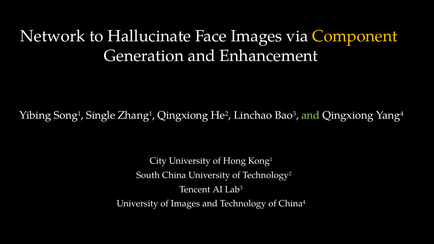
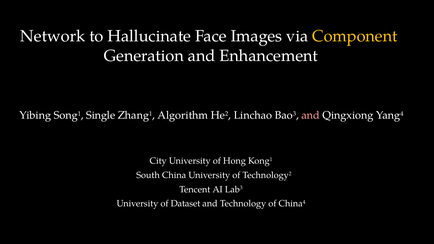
Zhang1 Qingxiong: Qingxiong -> Algorithm
and at (311, 115) colour: light green -> pink
of Images: Images -> Dataset
